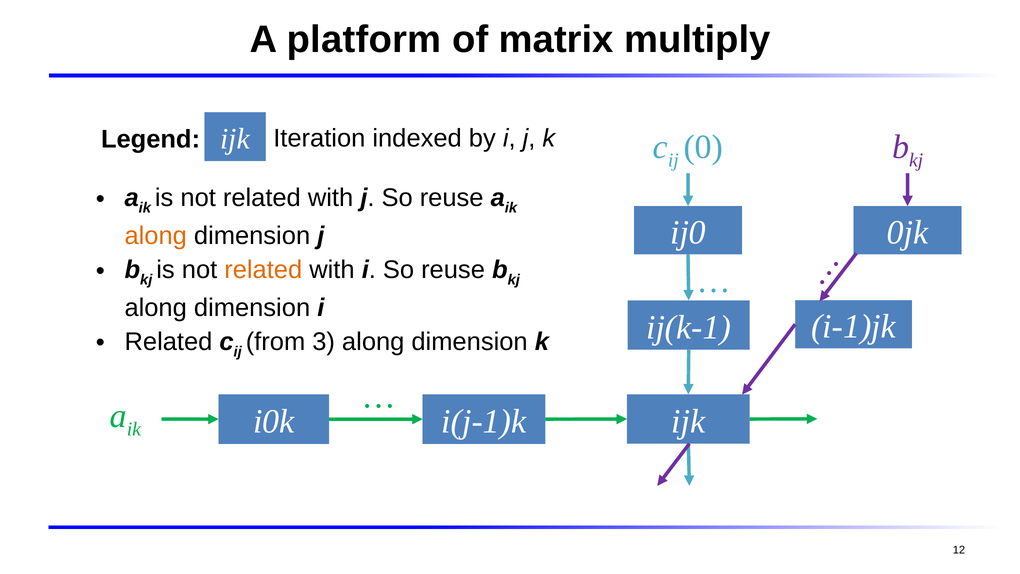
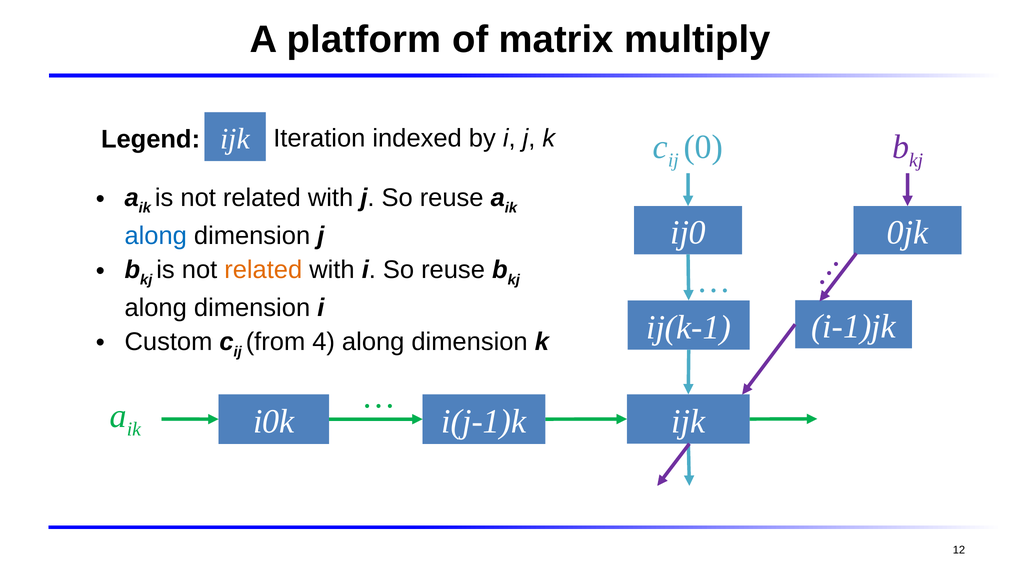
along at (156, 236) colour: orange -> blue
Related at (168, 342): Related -> Custom
3: 3 -> 4
